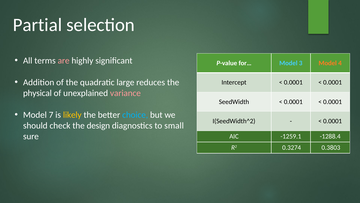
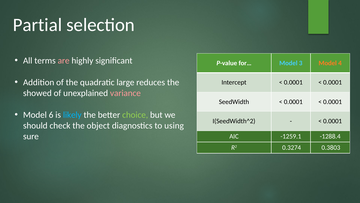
physical: physical -> showed
7: 7 -> 6
likely colour: yellow -> light blue
choice colour: light blue -> light green
design: design -> object
small: small -> using
